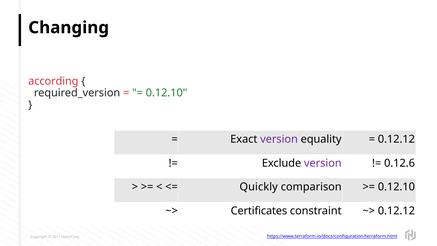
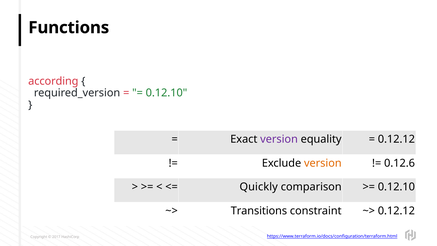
Changing: Changing -> Functions
version at (323, 163) colour: purple -> orange
Certificates: Certificates -> Transitions
